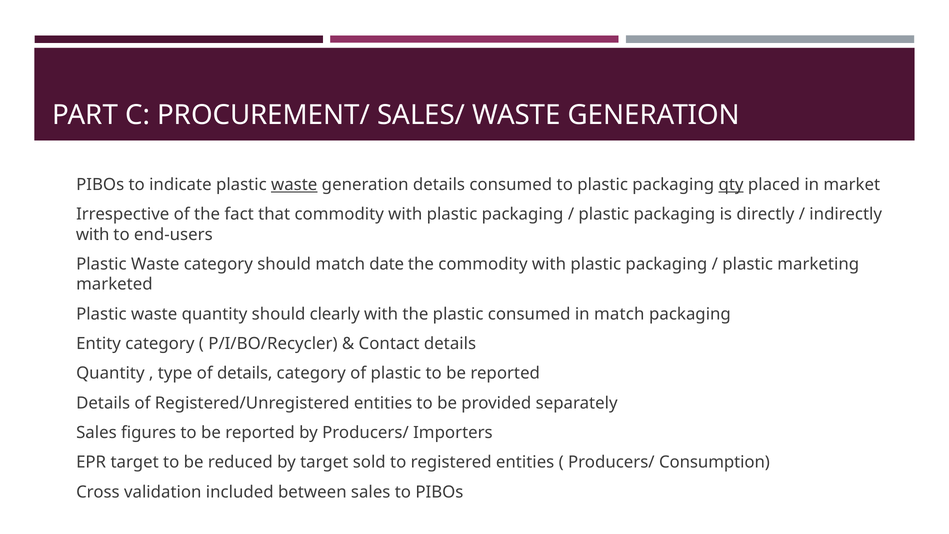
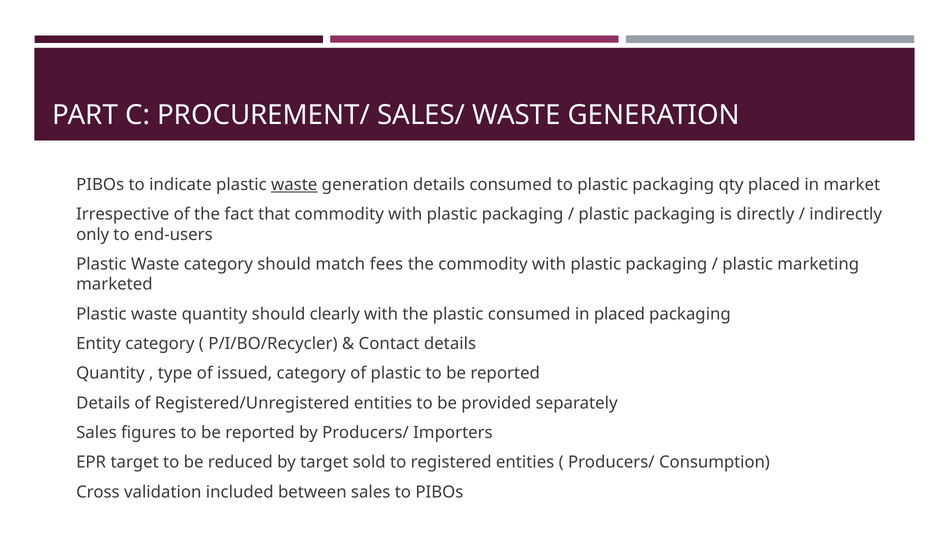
qty underline: present -> none
with at (93, 234): with -> only
date: date -> fees
in match: match -> placed
of details: details -> issued
